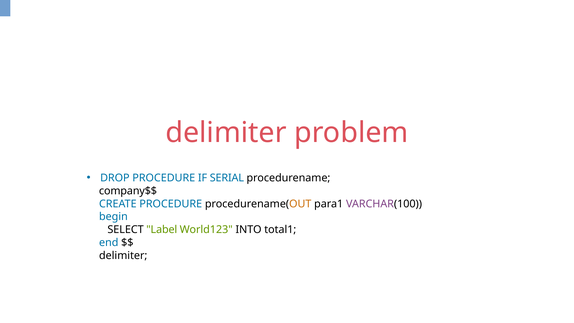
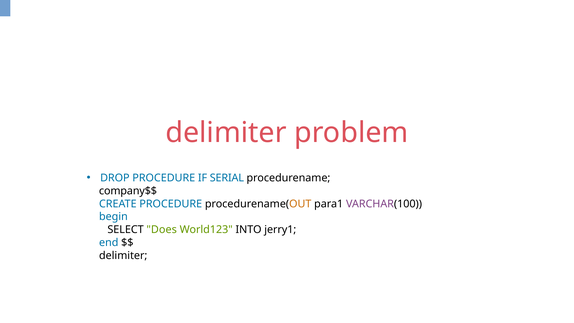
Label: Label -> Does
total1: total1 -> jerry1
